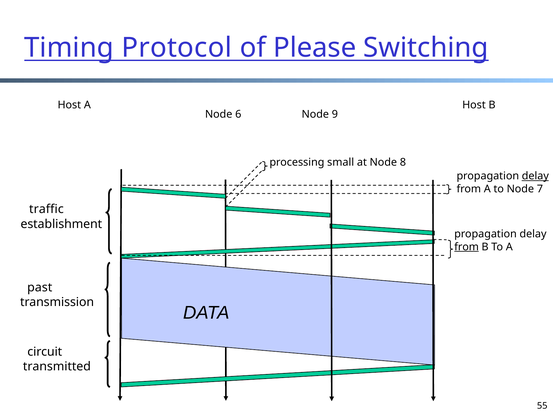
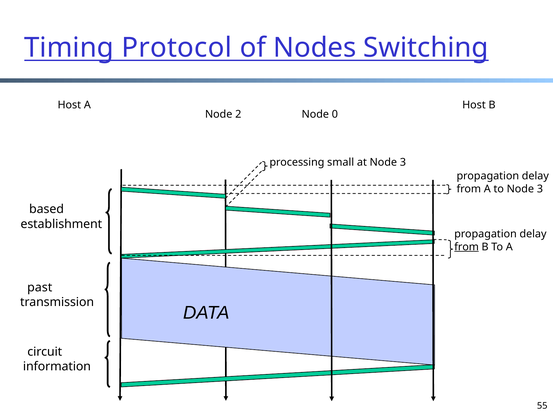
Please: Please -> Nodes
6: 6 -> 2
9: 9 -> 0
at Node 8: 8 -> 3
delay at (535, 176) underline: present -> none
to Node 7: 7 -> 3
traffic: traffic -> based
transmitted: transmitted -> information
